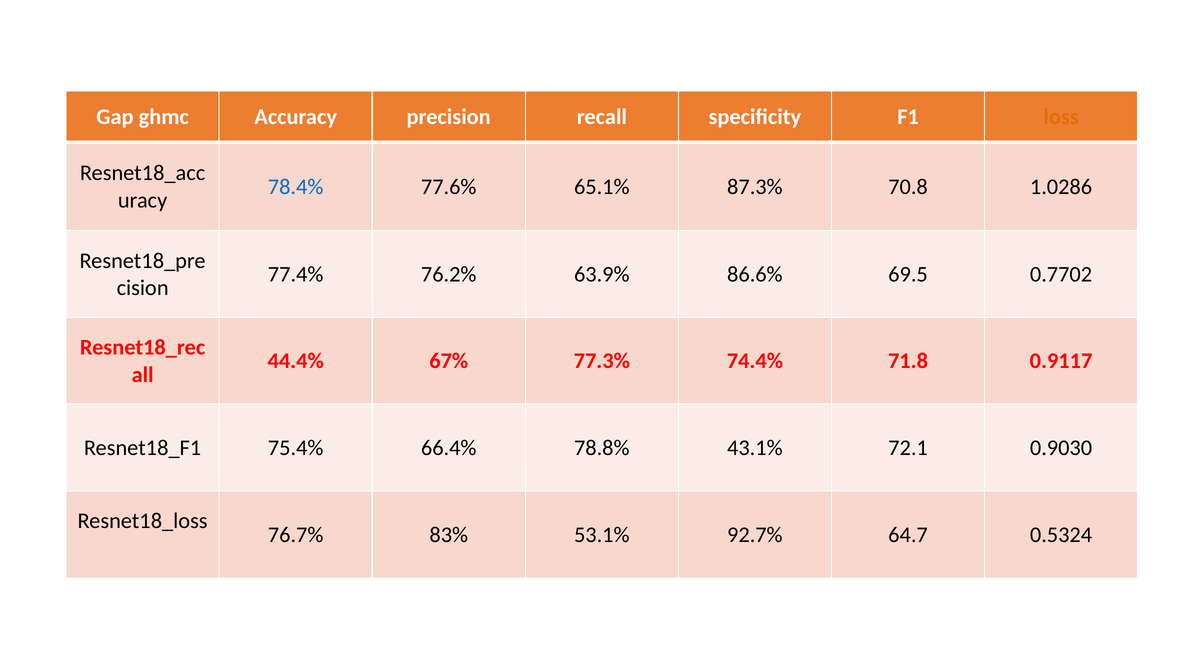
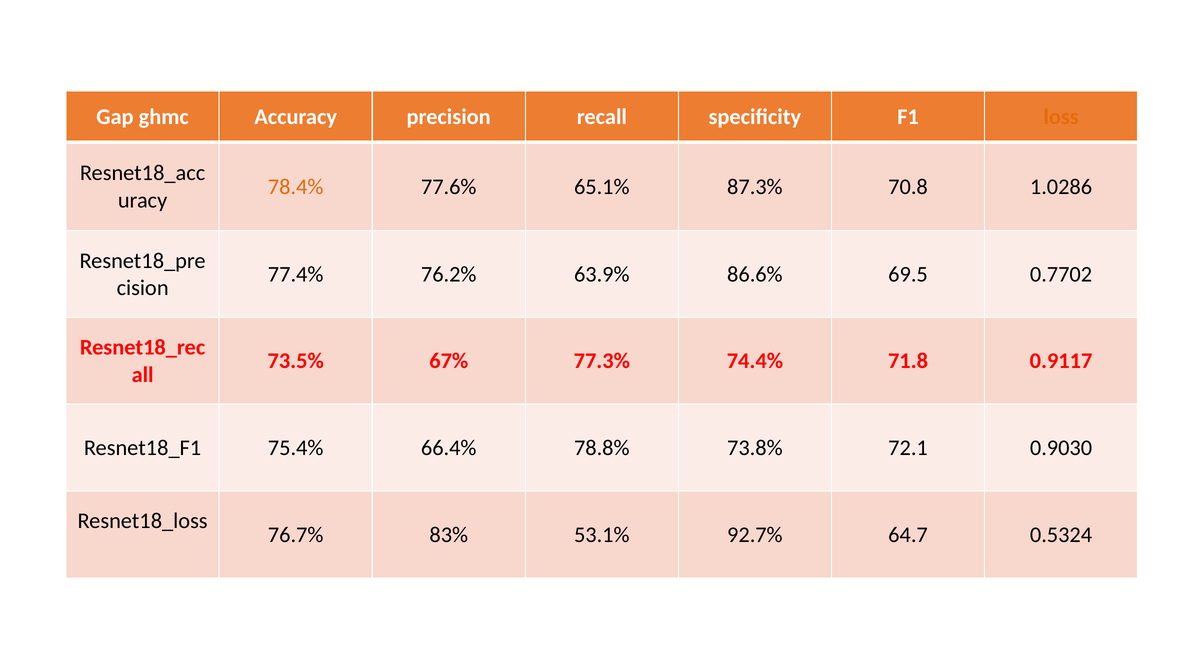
78.4% colour: blue -> orange
44.4%: 44.4% -> 73.5%
43.1%: 43.1% -> 73.8%
